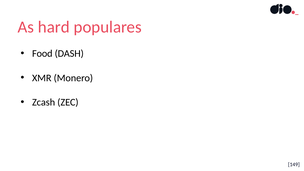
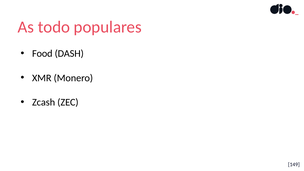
hard: hard -> todo
